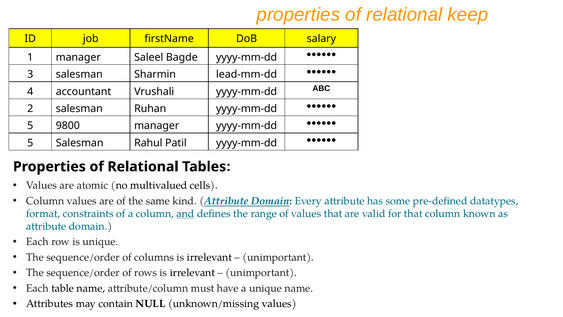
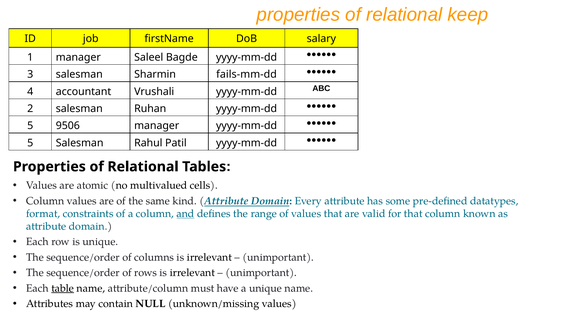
lead-mm-dd: lead-mm-dd -> fails-mm-dd
9800: 9800 -> 9506
table underline: none -> present
